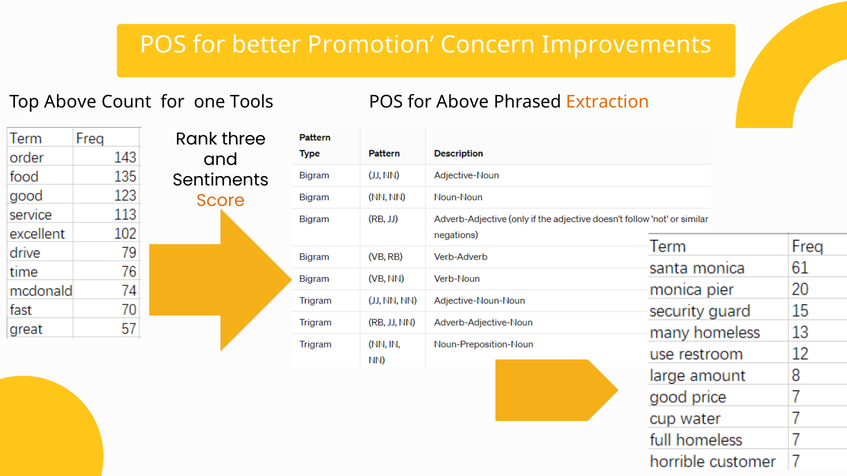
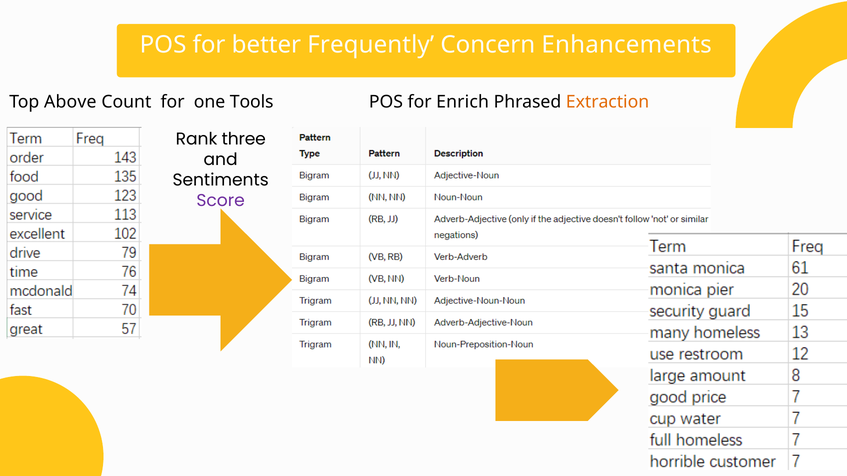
Promotion: Promotion -> Frequently
Improvements: Improvements -> Enhancements
for Above: Above -> Enrich
Score colour: orange -> purple
